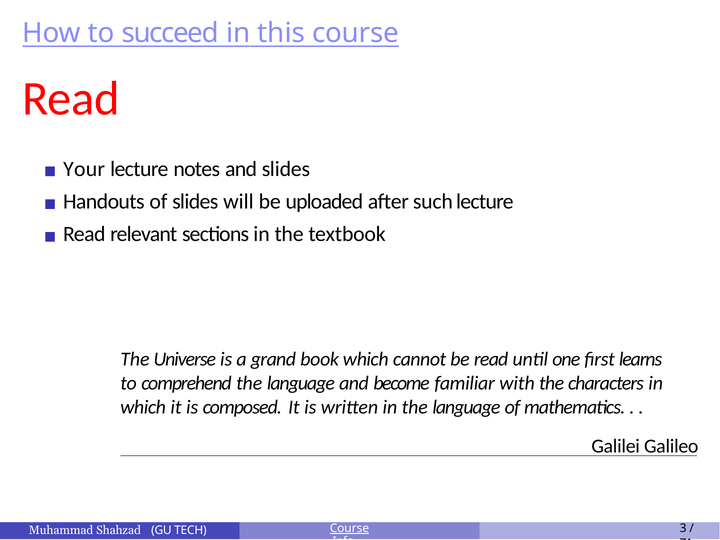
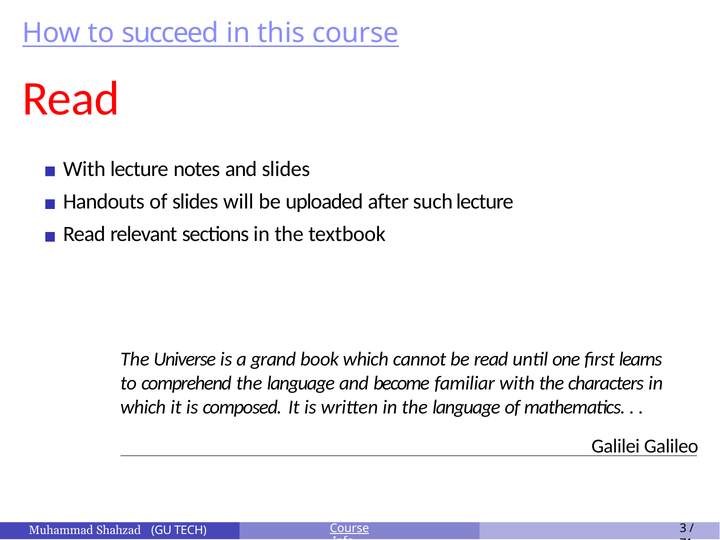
Your at (84, 169): Your -> With
